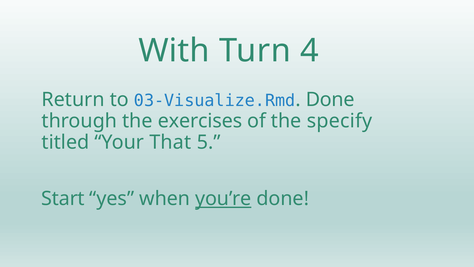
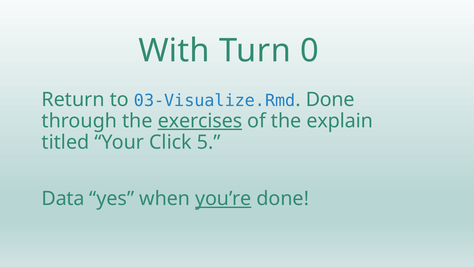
4: 4 -> 0
exercises underline: none -> present
specify: specify -> explain
That: That -> Click
Start: Start -> Data
